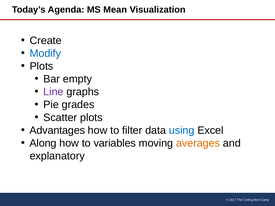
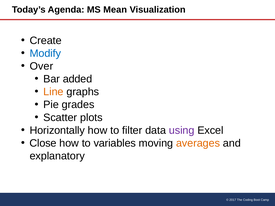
Plots at (41, 66): Plots -> Over
empty: empty -> added
Line colour: purple -> orange
Advantages: Advantages -> Horizontally
using colour: blue -> purple
Along: Along -> Close
